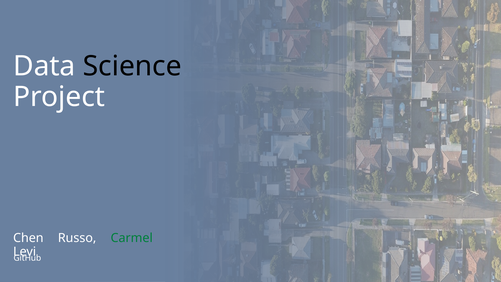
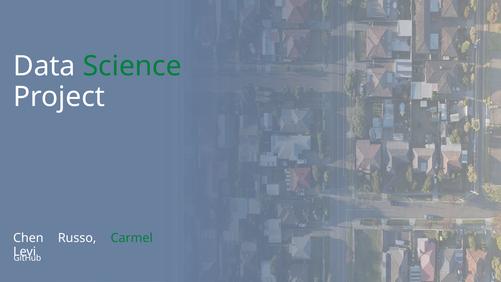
Science colour: black -> green
